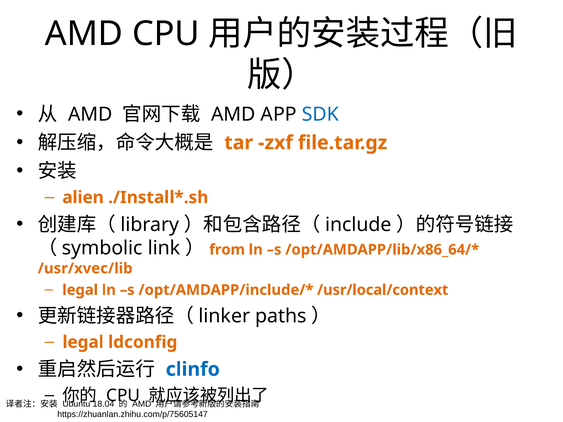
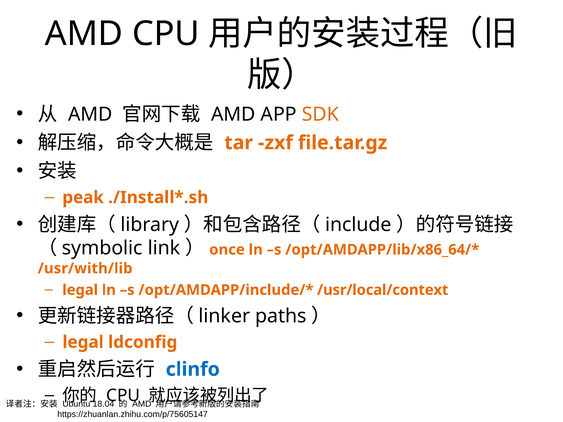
SDK colour: blue -> orange
alien: alien -> peak
from: from -> once
/usr/xvec/lib: /usr/xvec/lib -> /usr/with/lib
